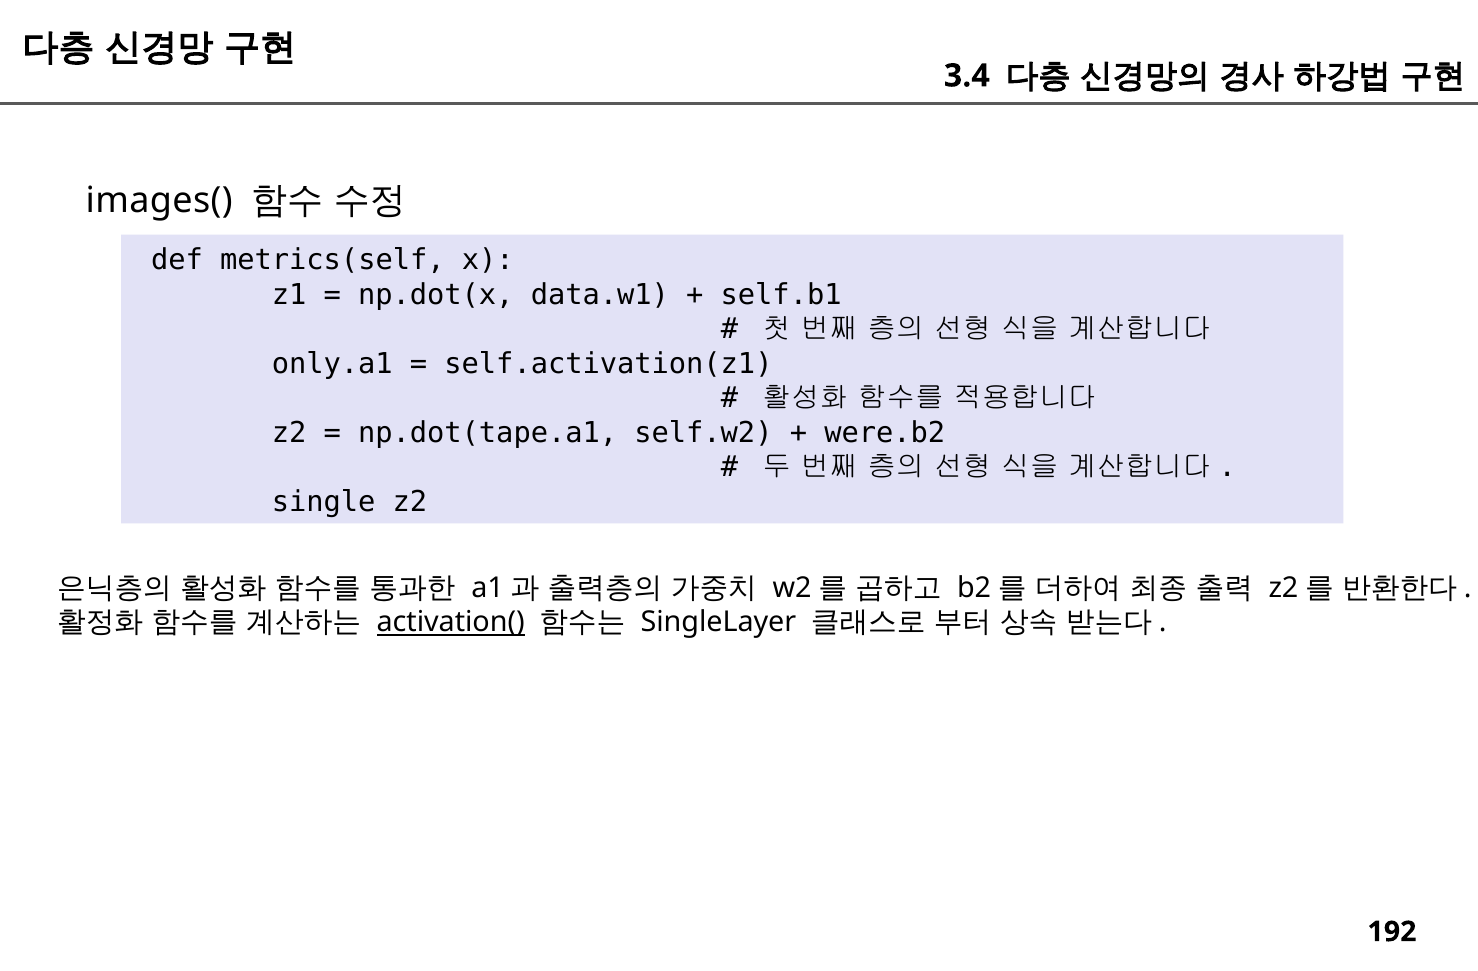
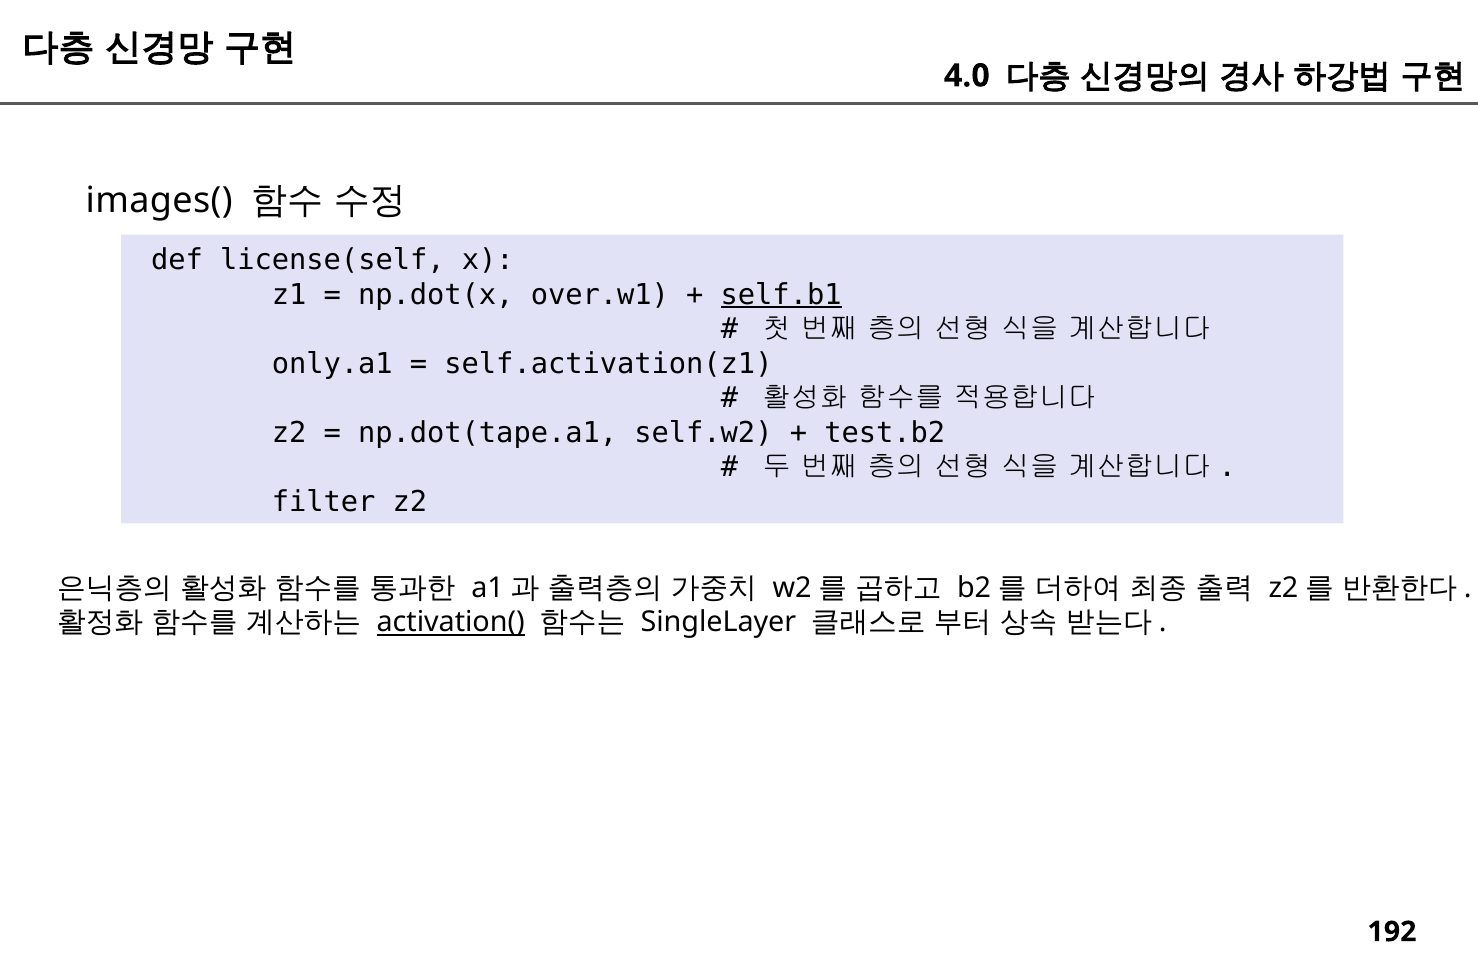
3.4: 3.4 -> 4.0
metrics(self: metrics(self -> license(self
data.w1: data.w1 -> over.w1
self.b1 underline: none -> present
were.b2: were.b2 -> test.b2
single: single -> filter
